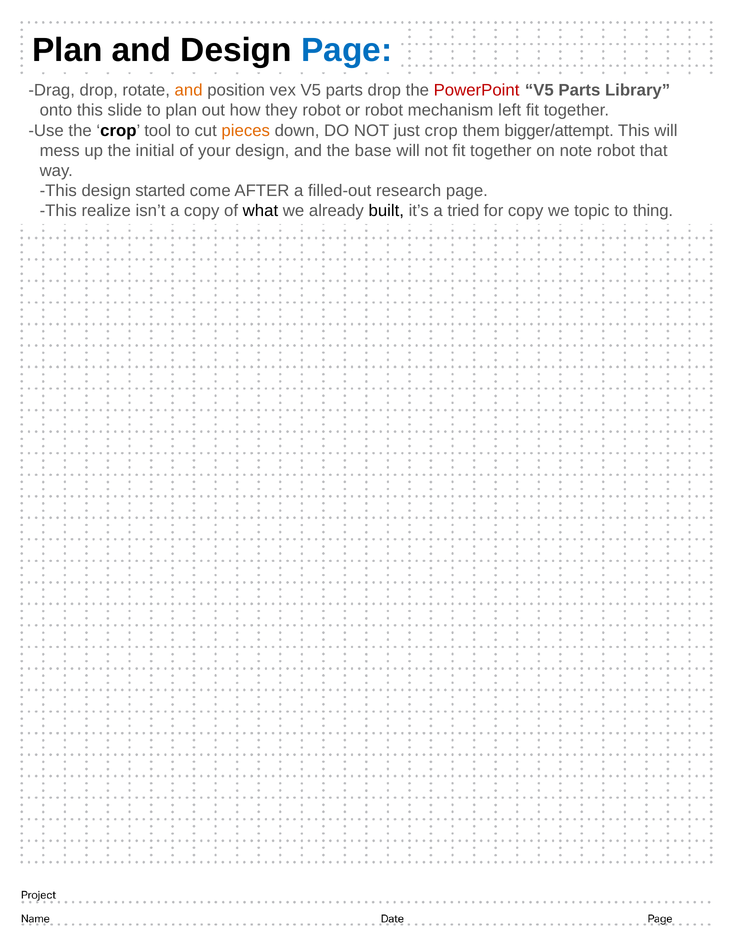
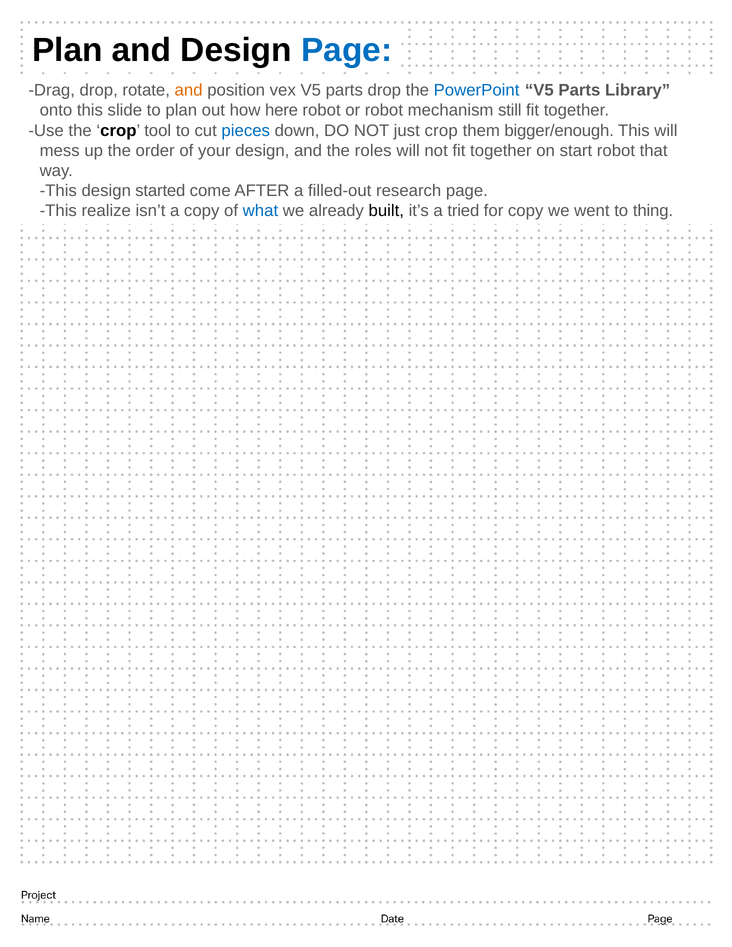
PowerPoint colour: red -> blue
they: they -> here
left: left -> still
pieces colour: orange -> blue
bigger/attempt: bigger/attempt -> bigger/enough
initial: initial -> order
base: base -> roles
note: note -> start
what colour: black -> blue
topic: topic -> went
